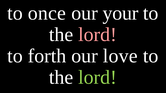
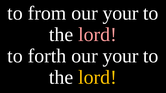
once: once -> from
love at (120, 56): love -> your
lord at (97, 78) colour: light green -> yellow
